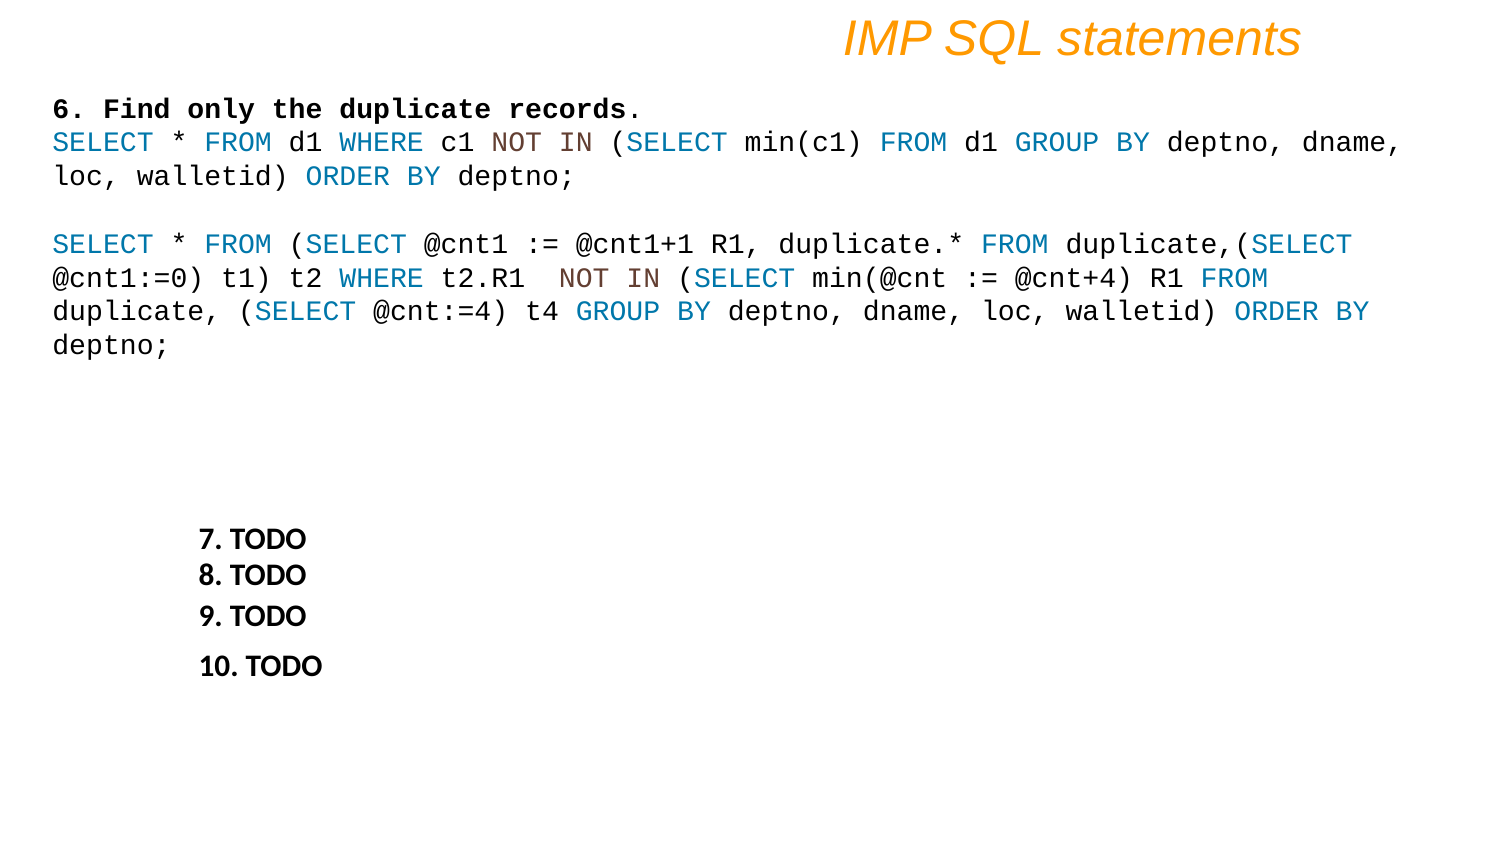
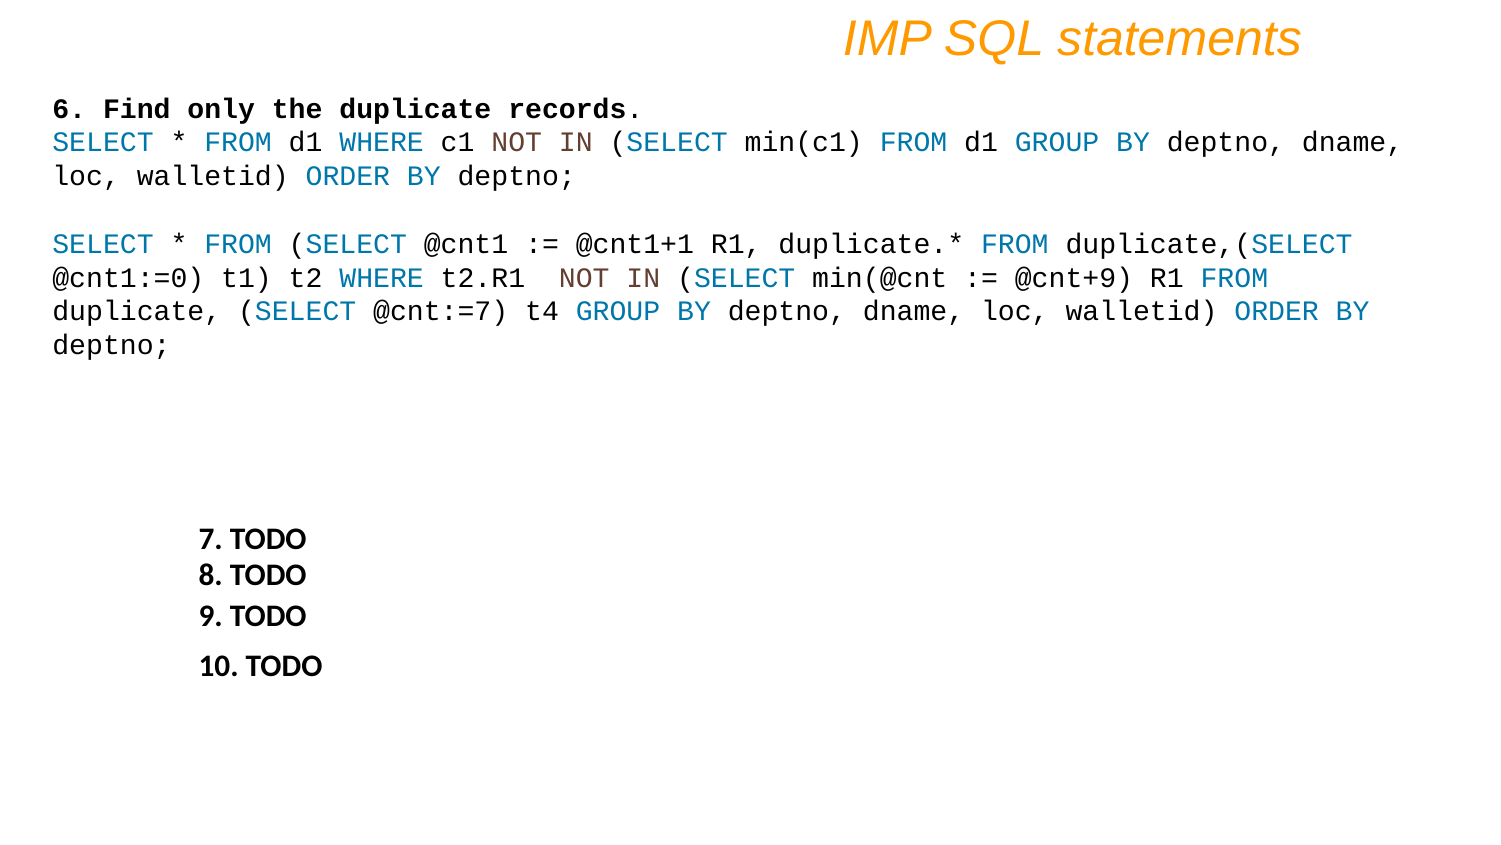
@cnt+4: @cnt+4 -> @cnt+9
@cnt:=4: @cnt:=4 -> @cnt:=7
